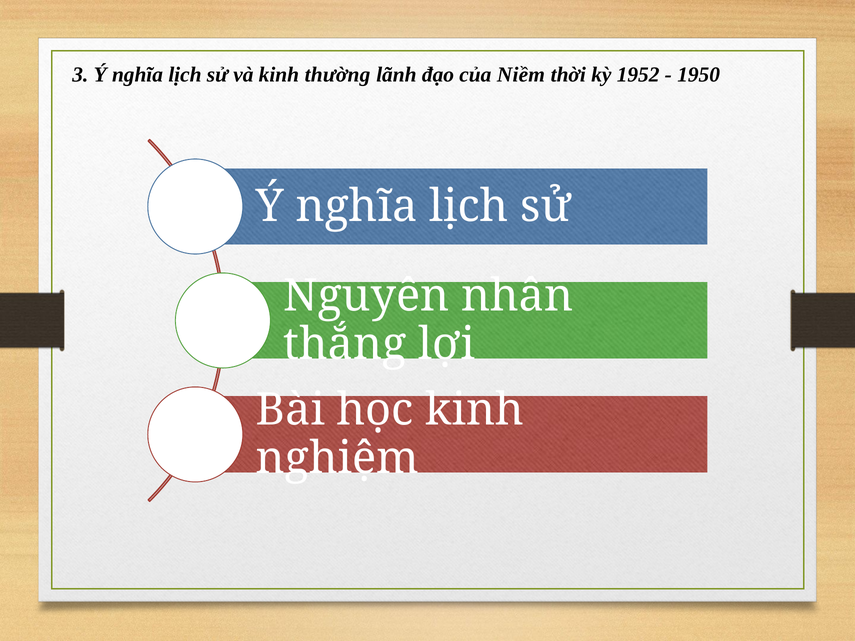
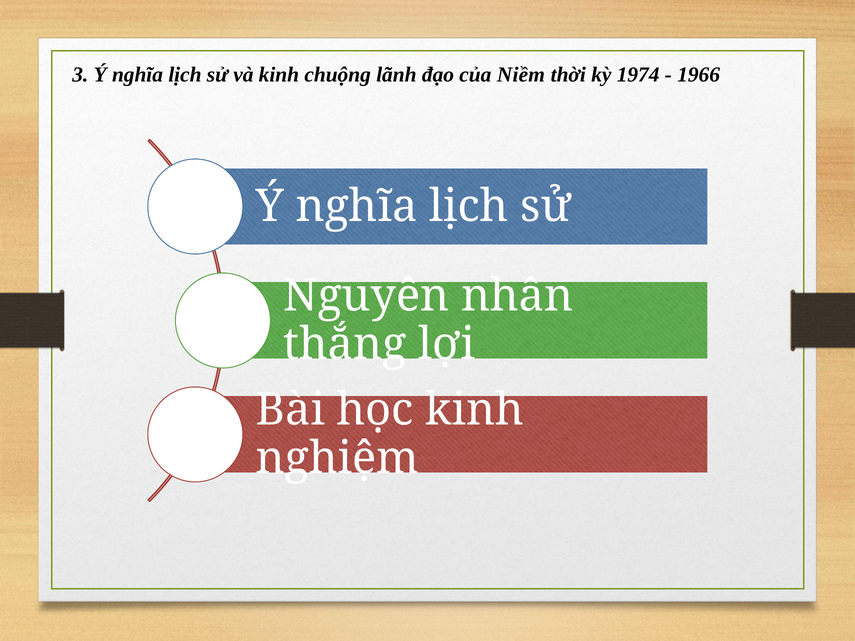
thường: thường -> chuộng
1952: 1952 -> 1974
1950: 1950 -> 1966
